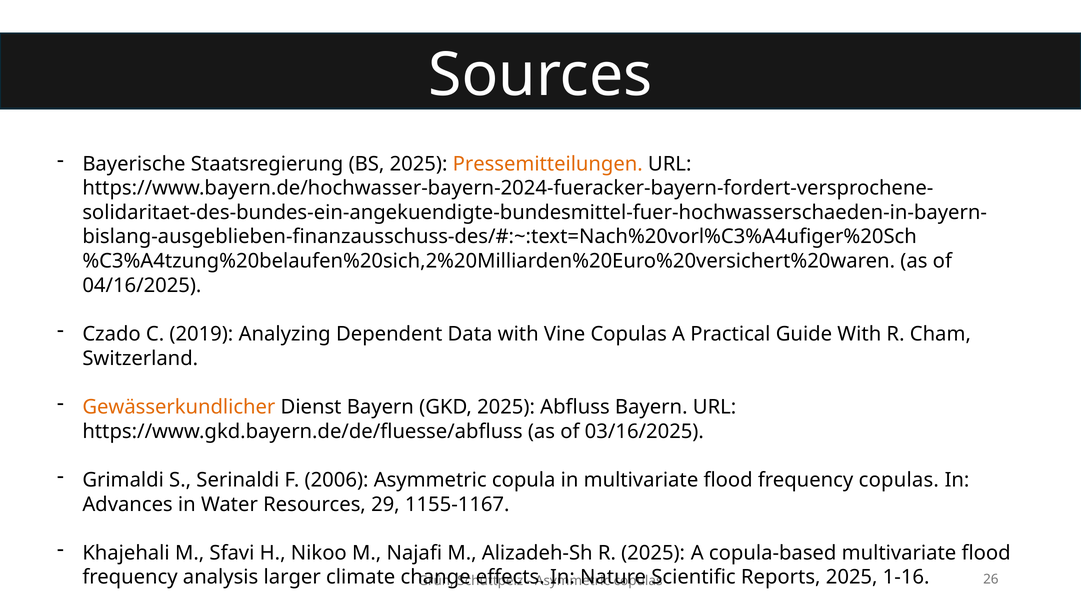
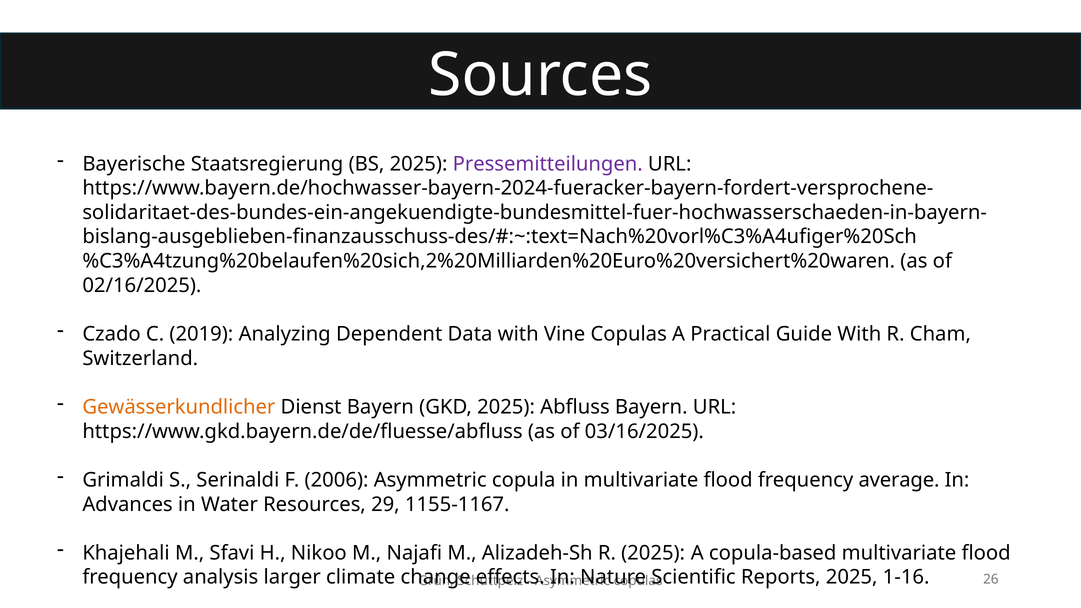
Pressemitteilungen colour: orange -> purple
04/16/2025: 04/16/2025 -> 02/16/2025
frequency copulas: copulas -> average
